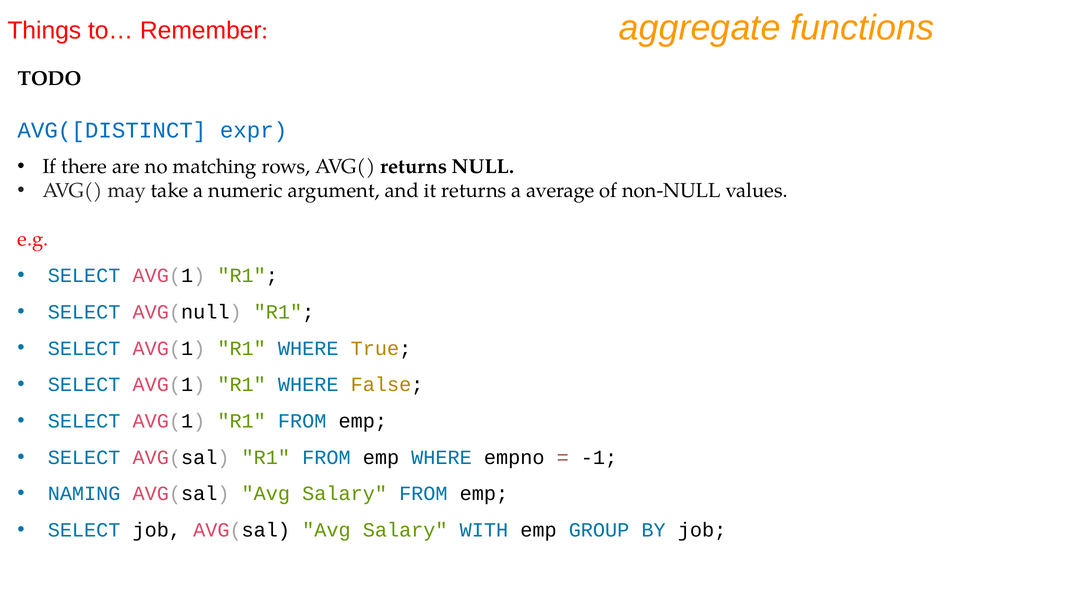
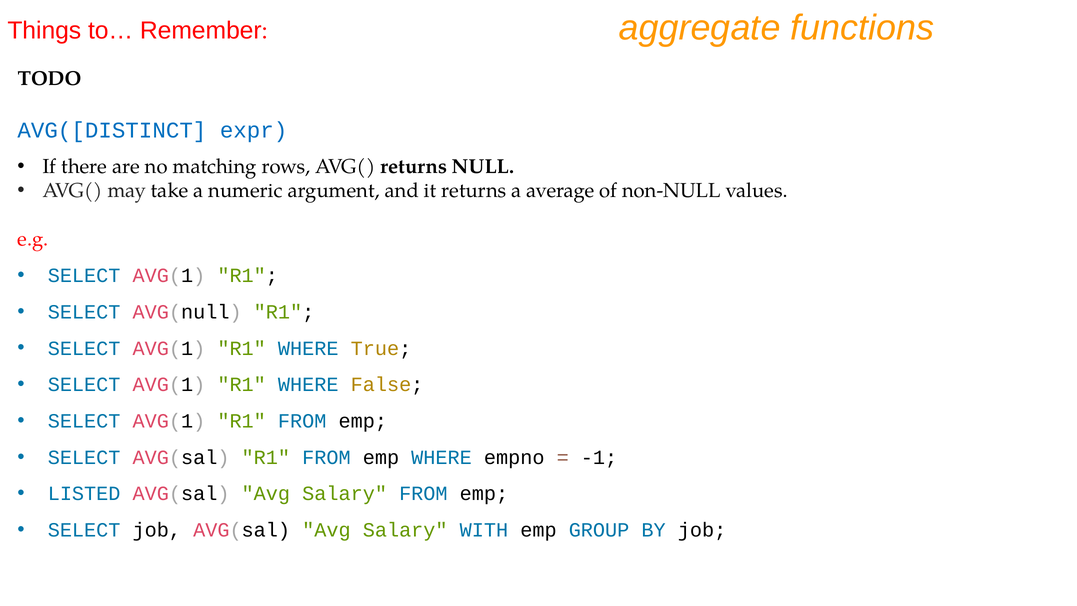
NAMING: NAMING -> LISTED
